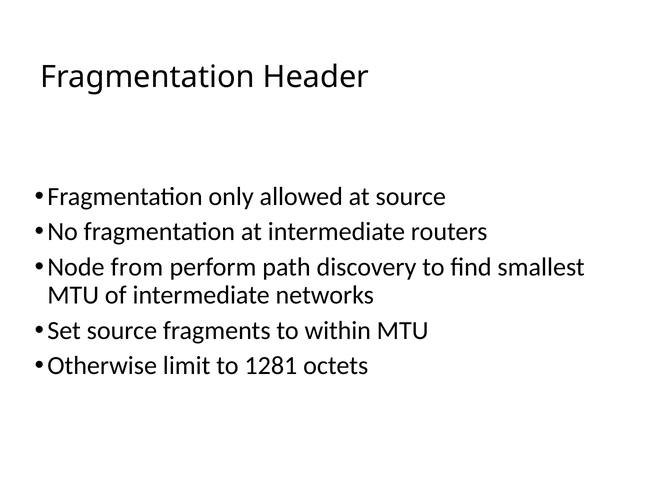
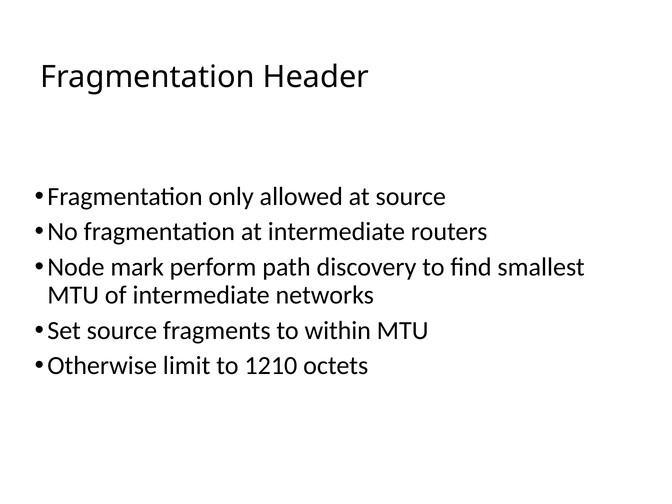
from: from -> mark
1281: 1281 -> 1210
